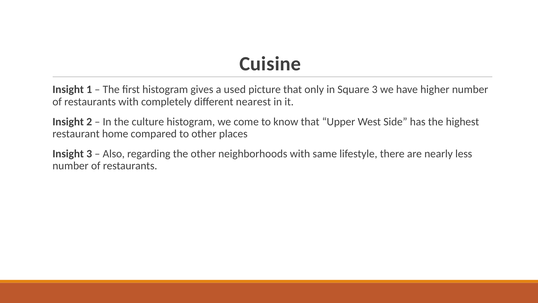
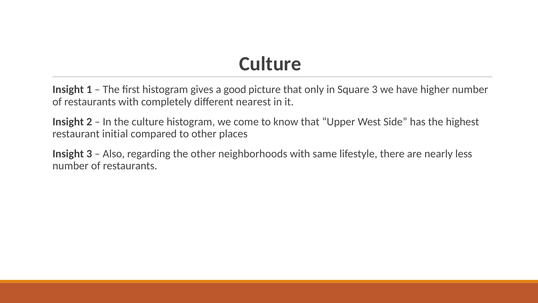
Cuisine at (270, 64): Cuisine -> Culture
used: used -> good
home: home -> initial
